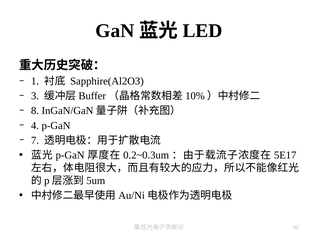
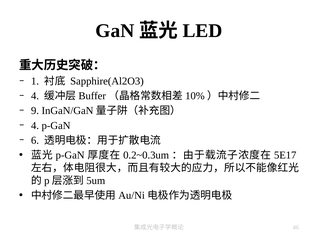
3 at (35, 96): 3 -> 4
8: 8 -> 9
7: 7 -> 6
